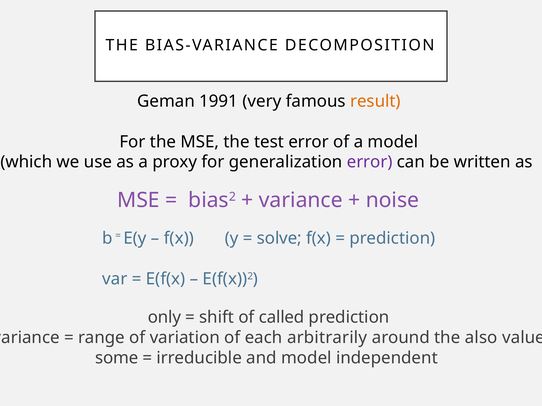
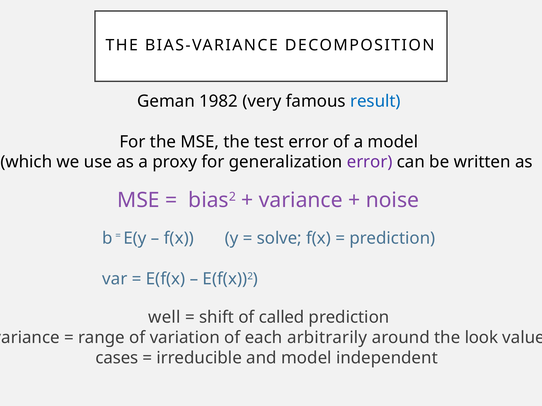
1991: 1991 -> 1982
result colour: orange -> blue
only: only -> well
also: also -> look
some: some -> cases
